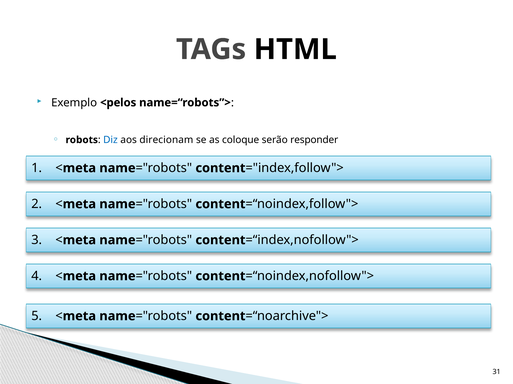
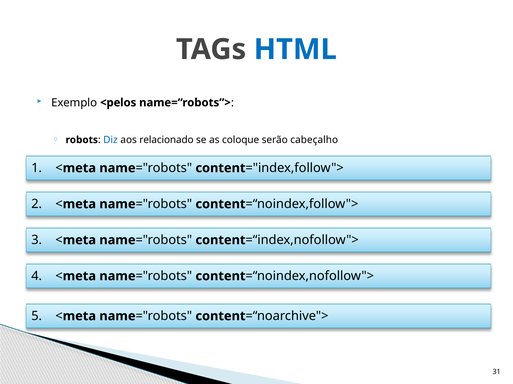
HTML colour: black -> blue
direcionam: direcionam -> relacionado
responder: responder -> cabeçalho
